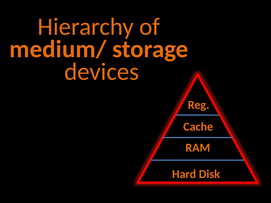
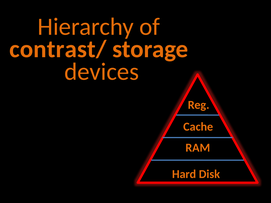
medium/: medium/ -> contrast/
